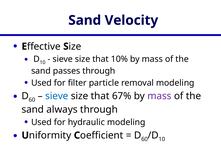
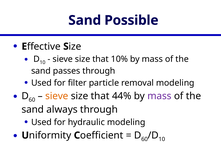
Velocity: Velocity -> Possible
sieve at (57, 96) colour: blue -> orange
67%: 67% -> 44%
